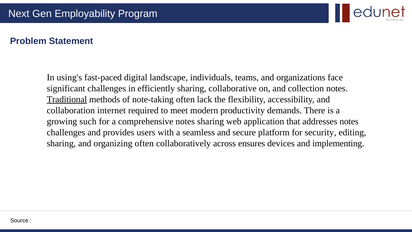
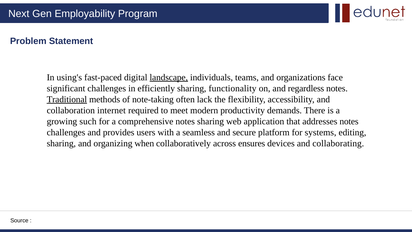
landscape underline: none -> present
collaborative: collaborative -> functionality
collection: collection -> regardless
security: security -> systems
organizing often: often -> when
implementing: implementing -> collaborating
